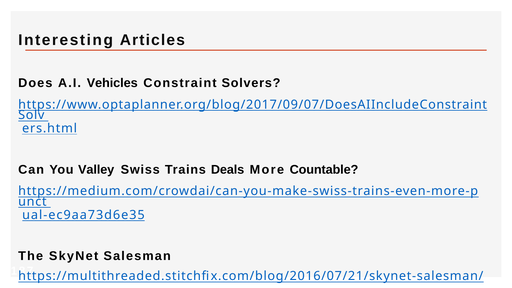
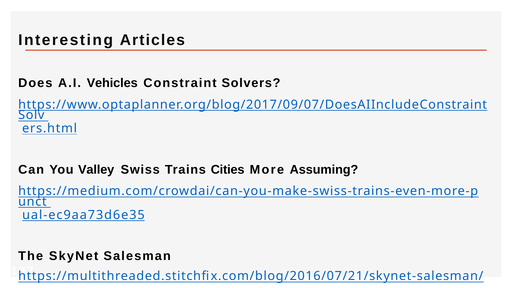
Deals: Deals -> Cities
Countable: Countable -> Assuming
